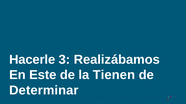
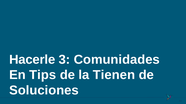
Realizábamos: Realizábamos -> Comunidades
Este: Este -> Tips
Determinar: Determinar -> Soluciones
